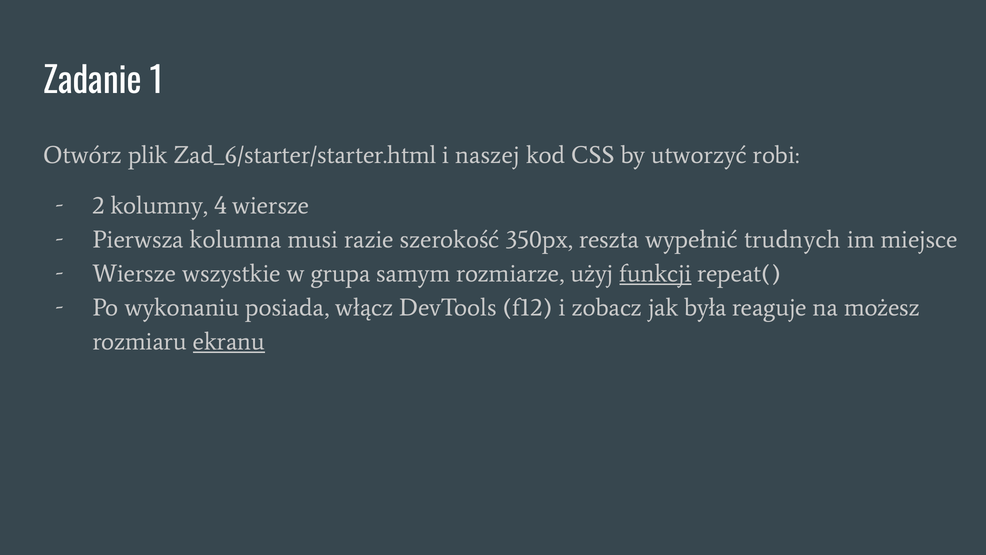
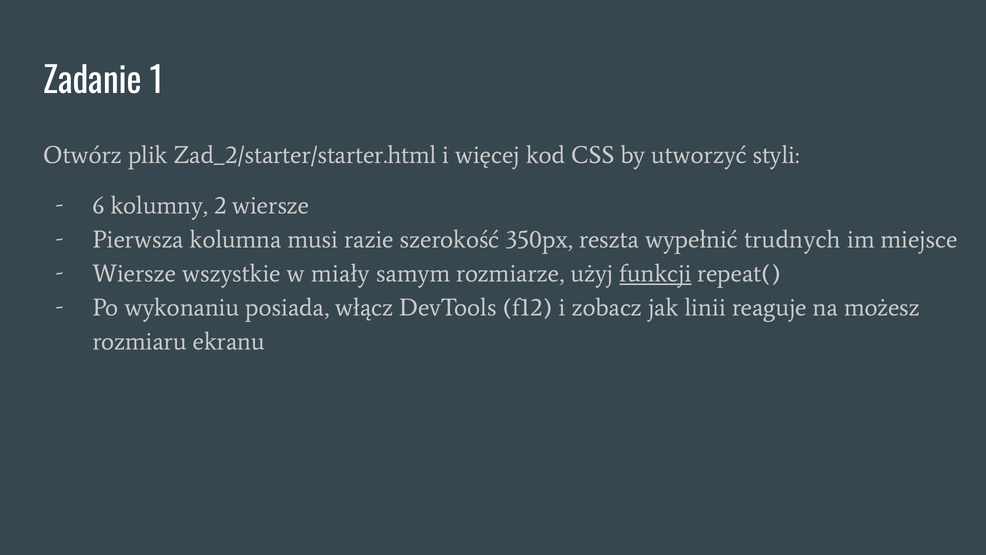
Zad_6/starter/starter.html: Zad_6/starter/starter.html -> Zad_2/starter/starter.html
naszej: naszej -> więcej
robi: robi -> styli
2: 2 -> 6
4: 4 -> 2
grupa: grupa -> miały
była: była -> linii
ekranu underline: present -> none
